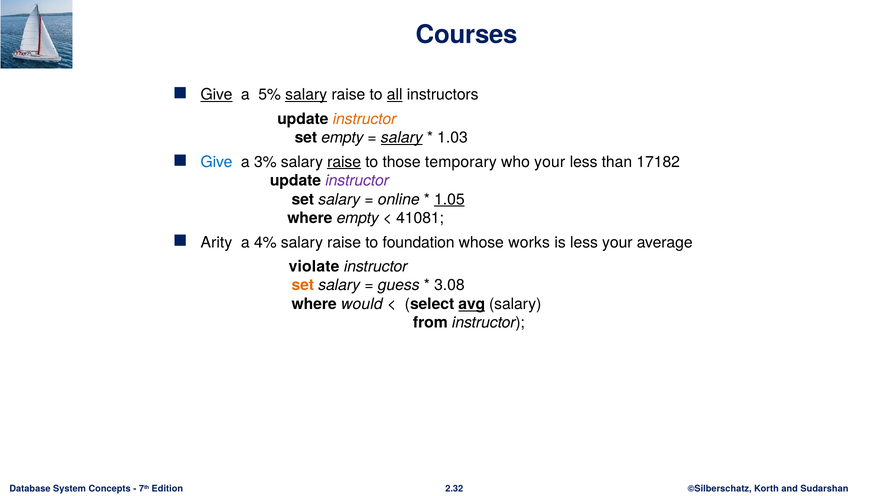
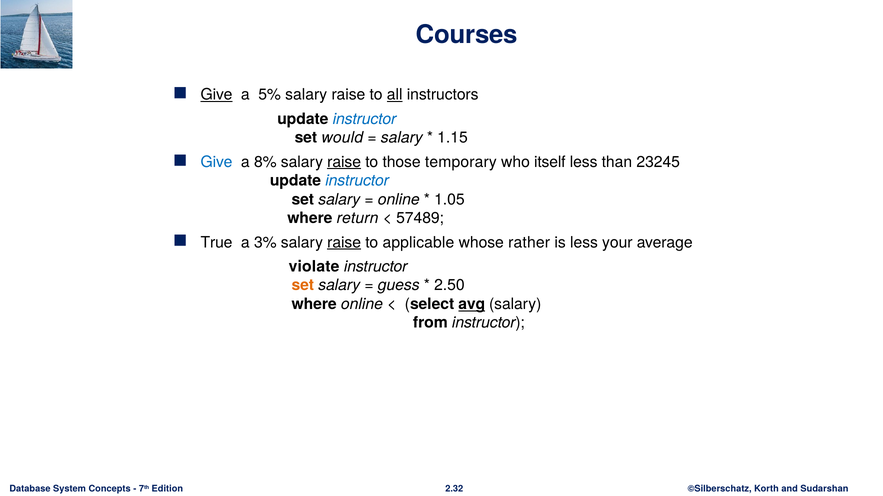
salary at (306, 95) underline: present -> none
instructor at (364, 119) colour: orange -> blue
set empty: empty -> would
salary at (402, 138) underline: present -> none
1.03: 1.03 -> 1.15
3%: 3% -> 8%
who your: your -> itself
17182: 17182 -> 23245
instructor at (357, 181) colour: purple -> blue
1.05 underline: present -> none
where empty: empty -> return
41081: 41081 -> 57489
Arity: Arity -> True
4%: 4% -> 3%
raise at (344, 243) underline: none -> present
foundation: foundation -> applicable
works: works -> rather
3.08: 3.08 -> 2.50
where would: would -> online
